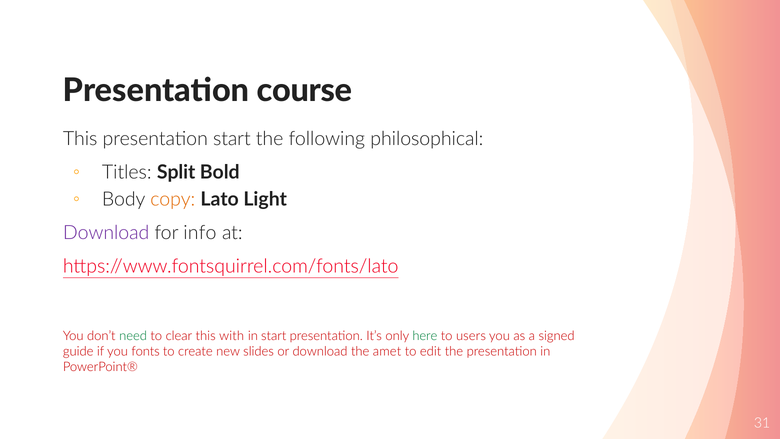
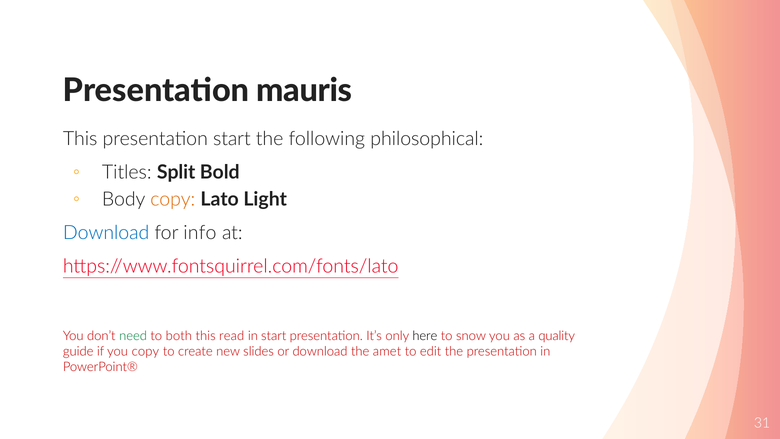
course: course -> mauris
Download at (106, 233) colour: purple -> blue
clear: clear -> both
with: with -> read
here colour: green -> black
users: users -> snow
signed: signed -> quality
you fonts: fonts -> copy
